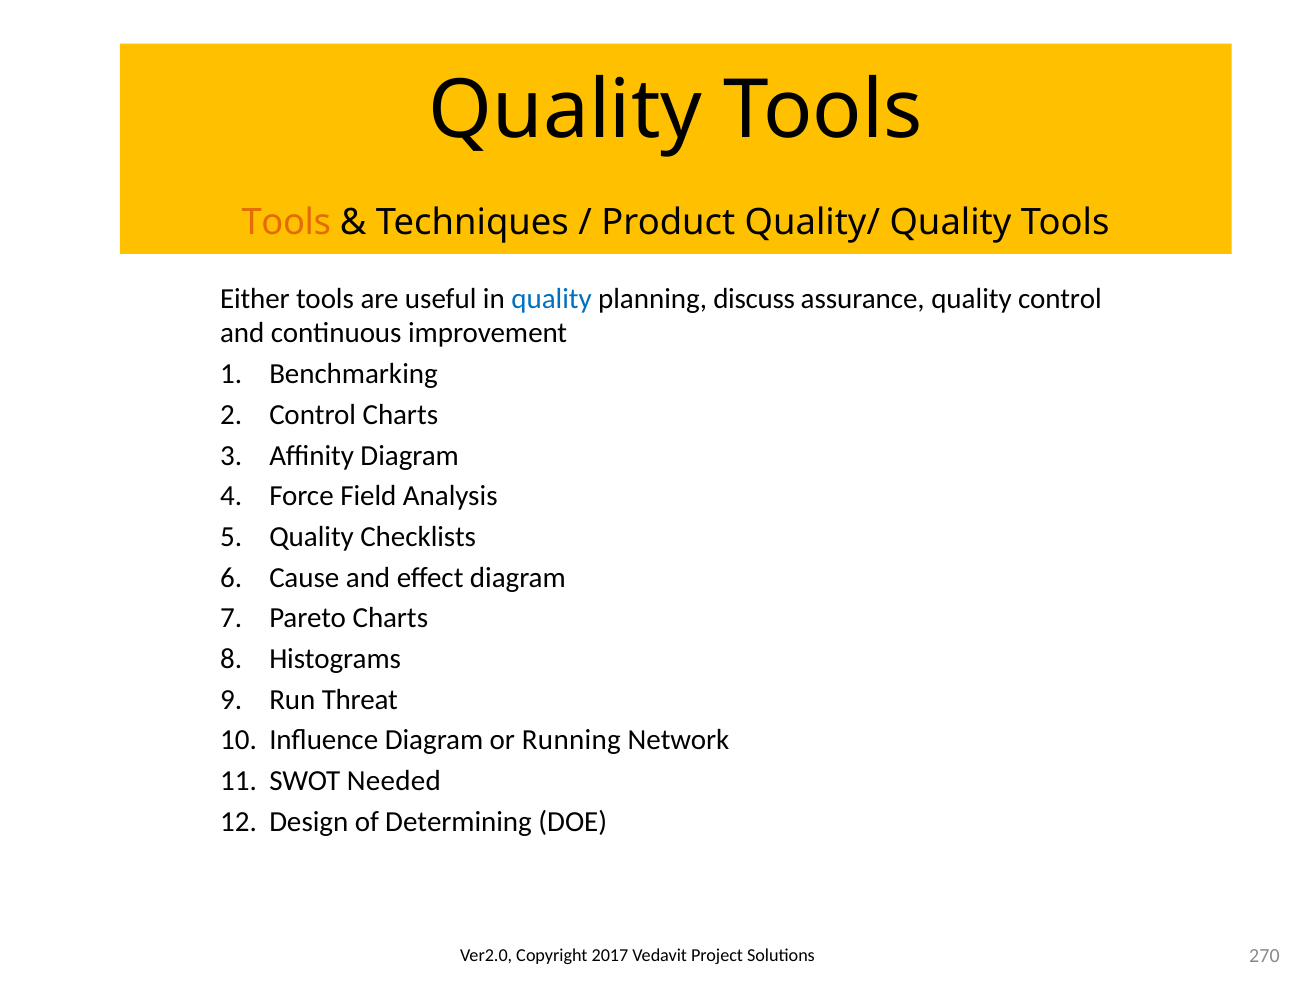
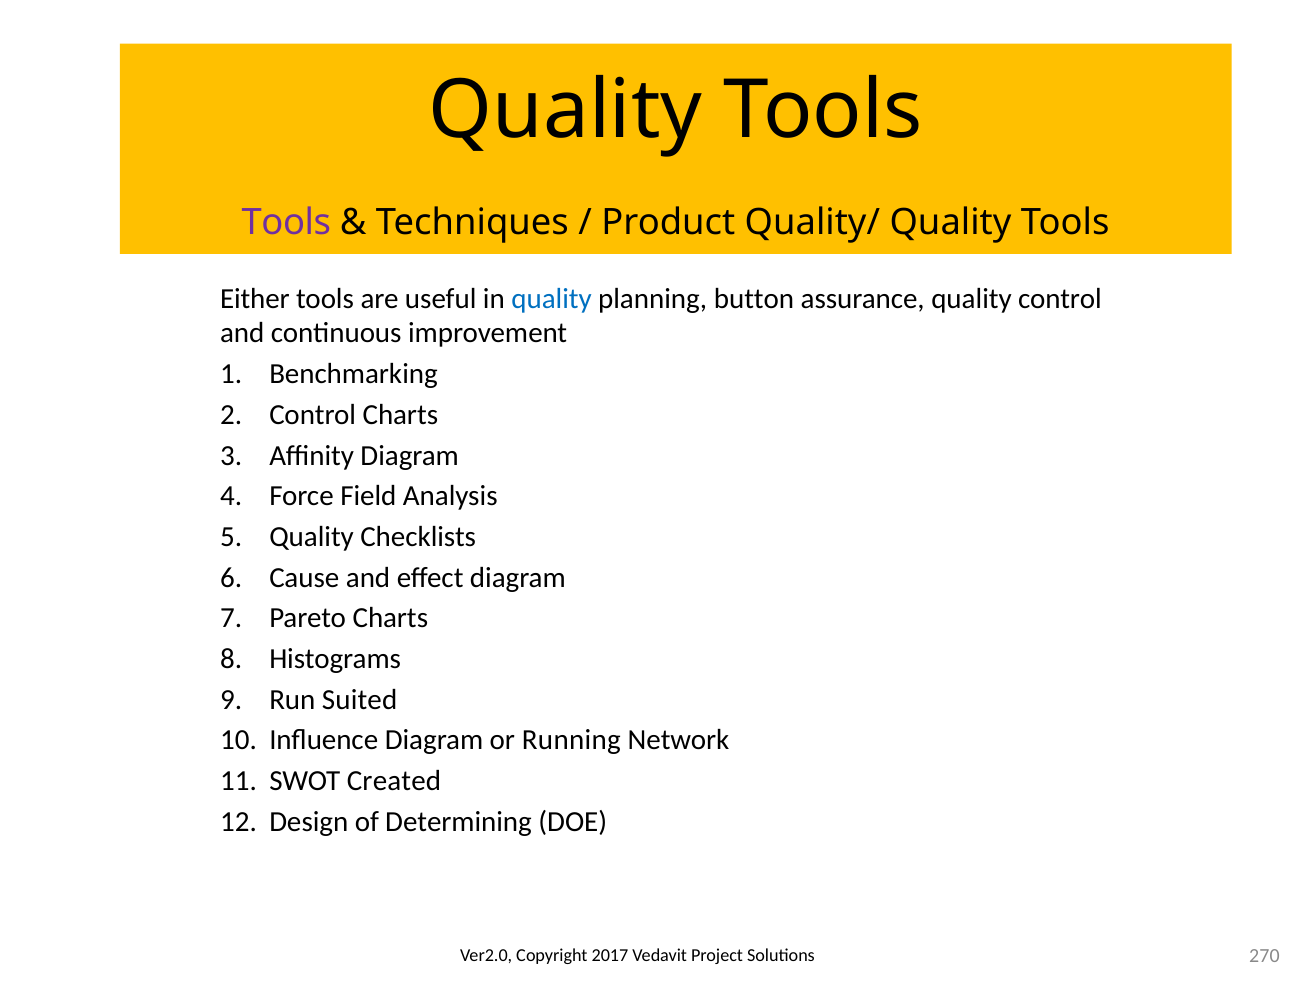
Tools at (286, 222) colour: orange -> purple
discuss: discuss -> button
Threat: Threat -> Suited
Needed: Needed -> Created
